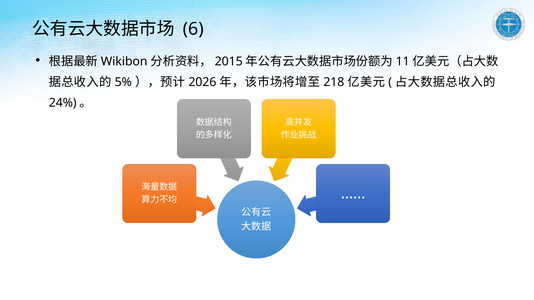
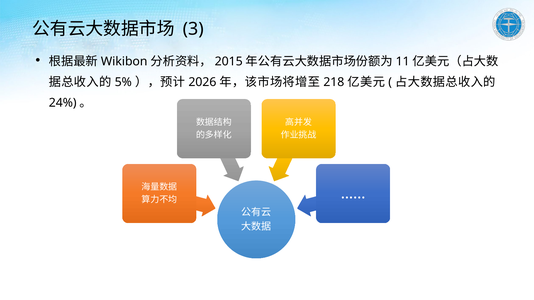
6: 6 -> 3
